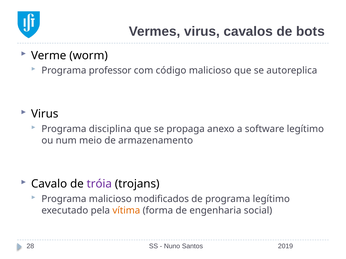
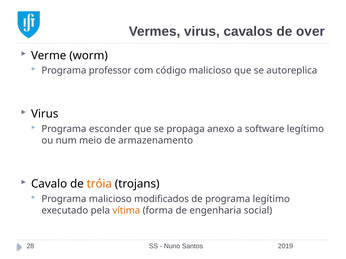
bots: bots -> over
disciplina: disciplina -> esconder
tróia colour: purple -> orange
